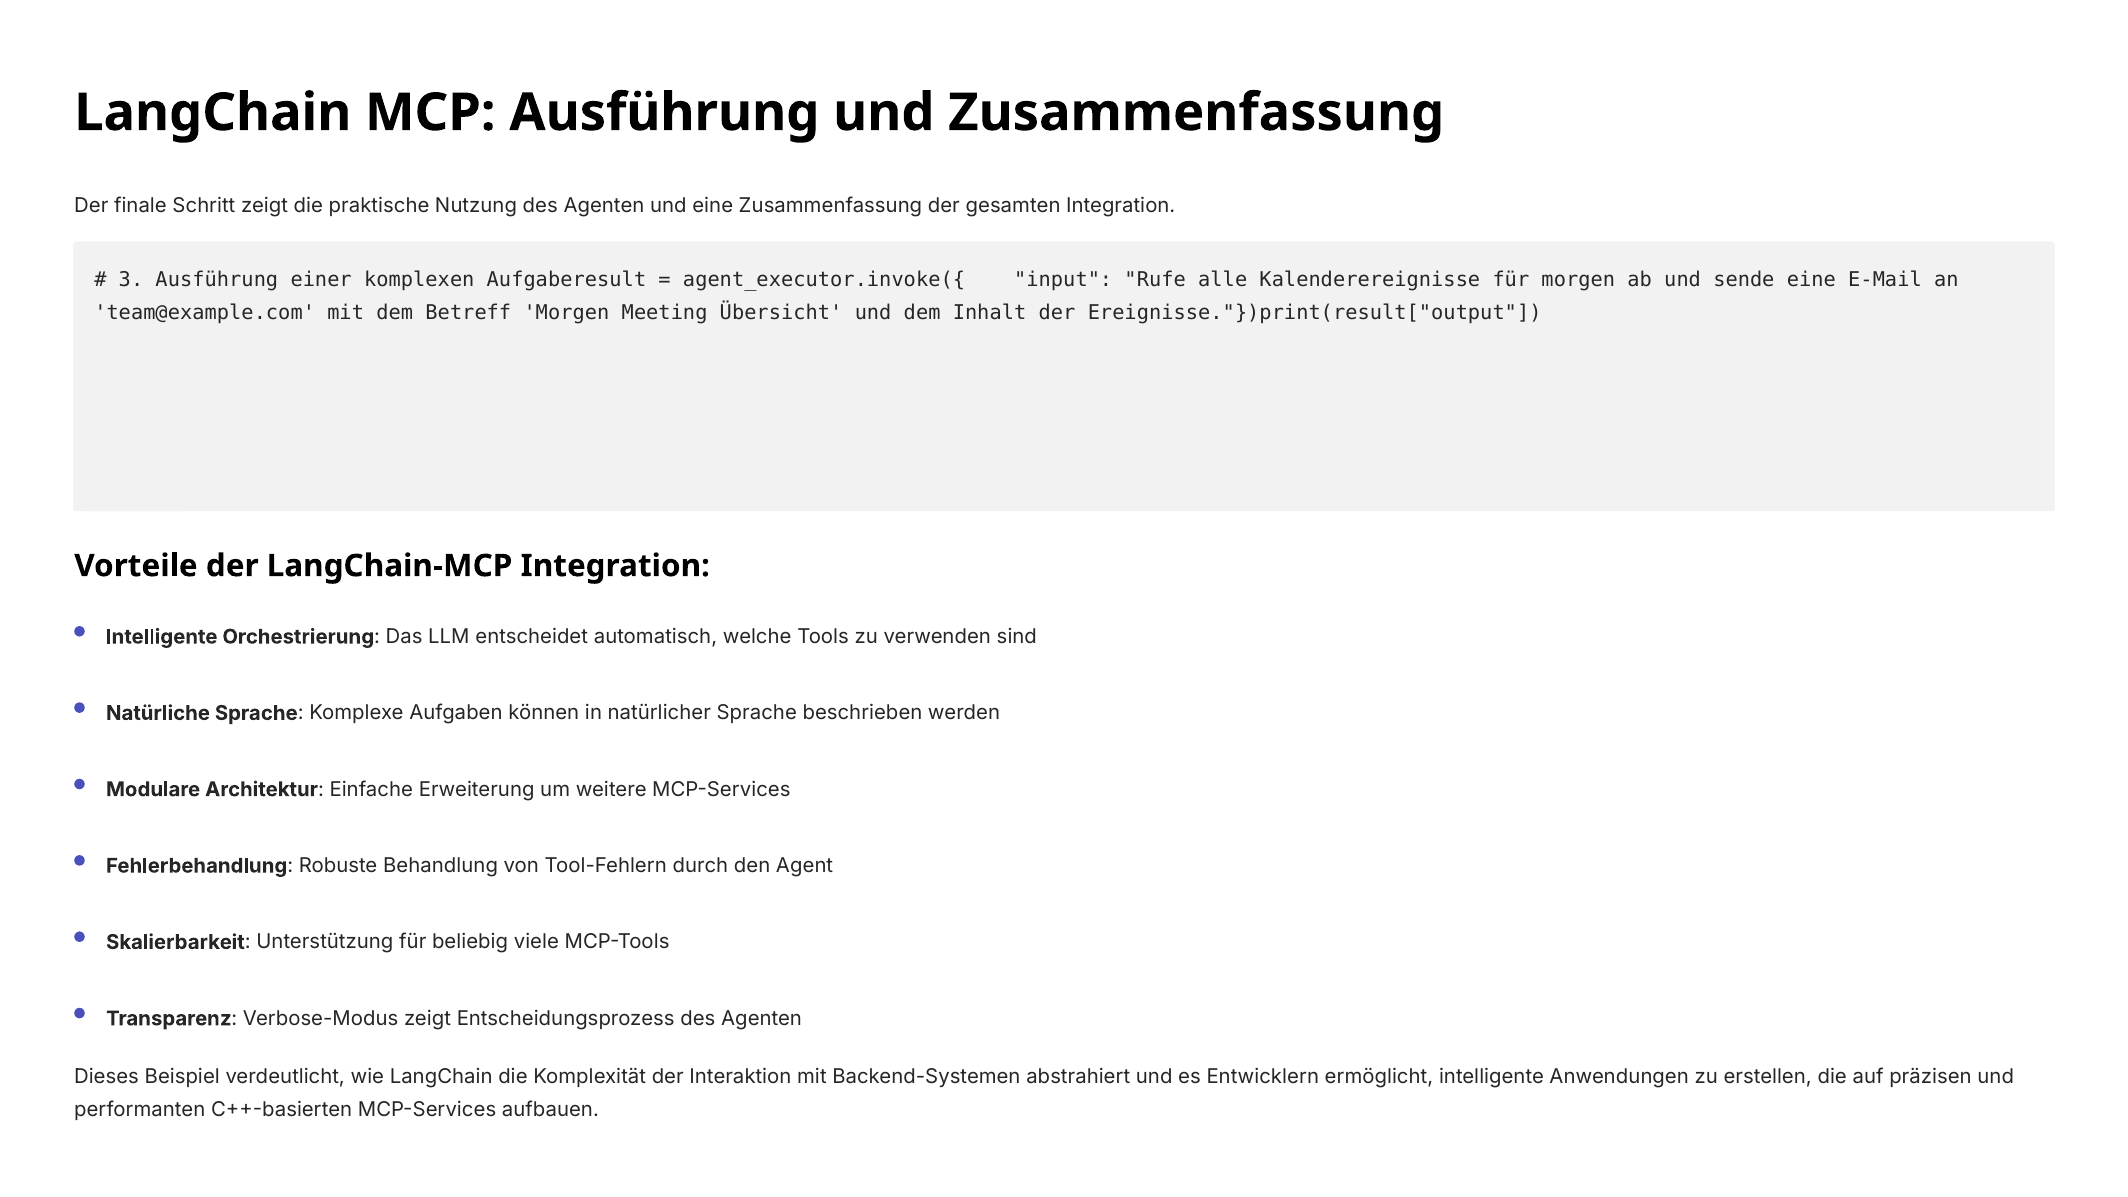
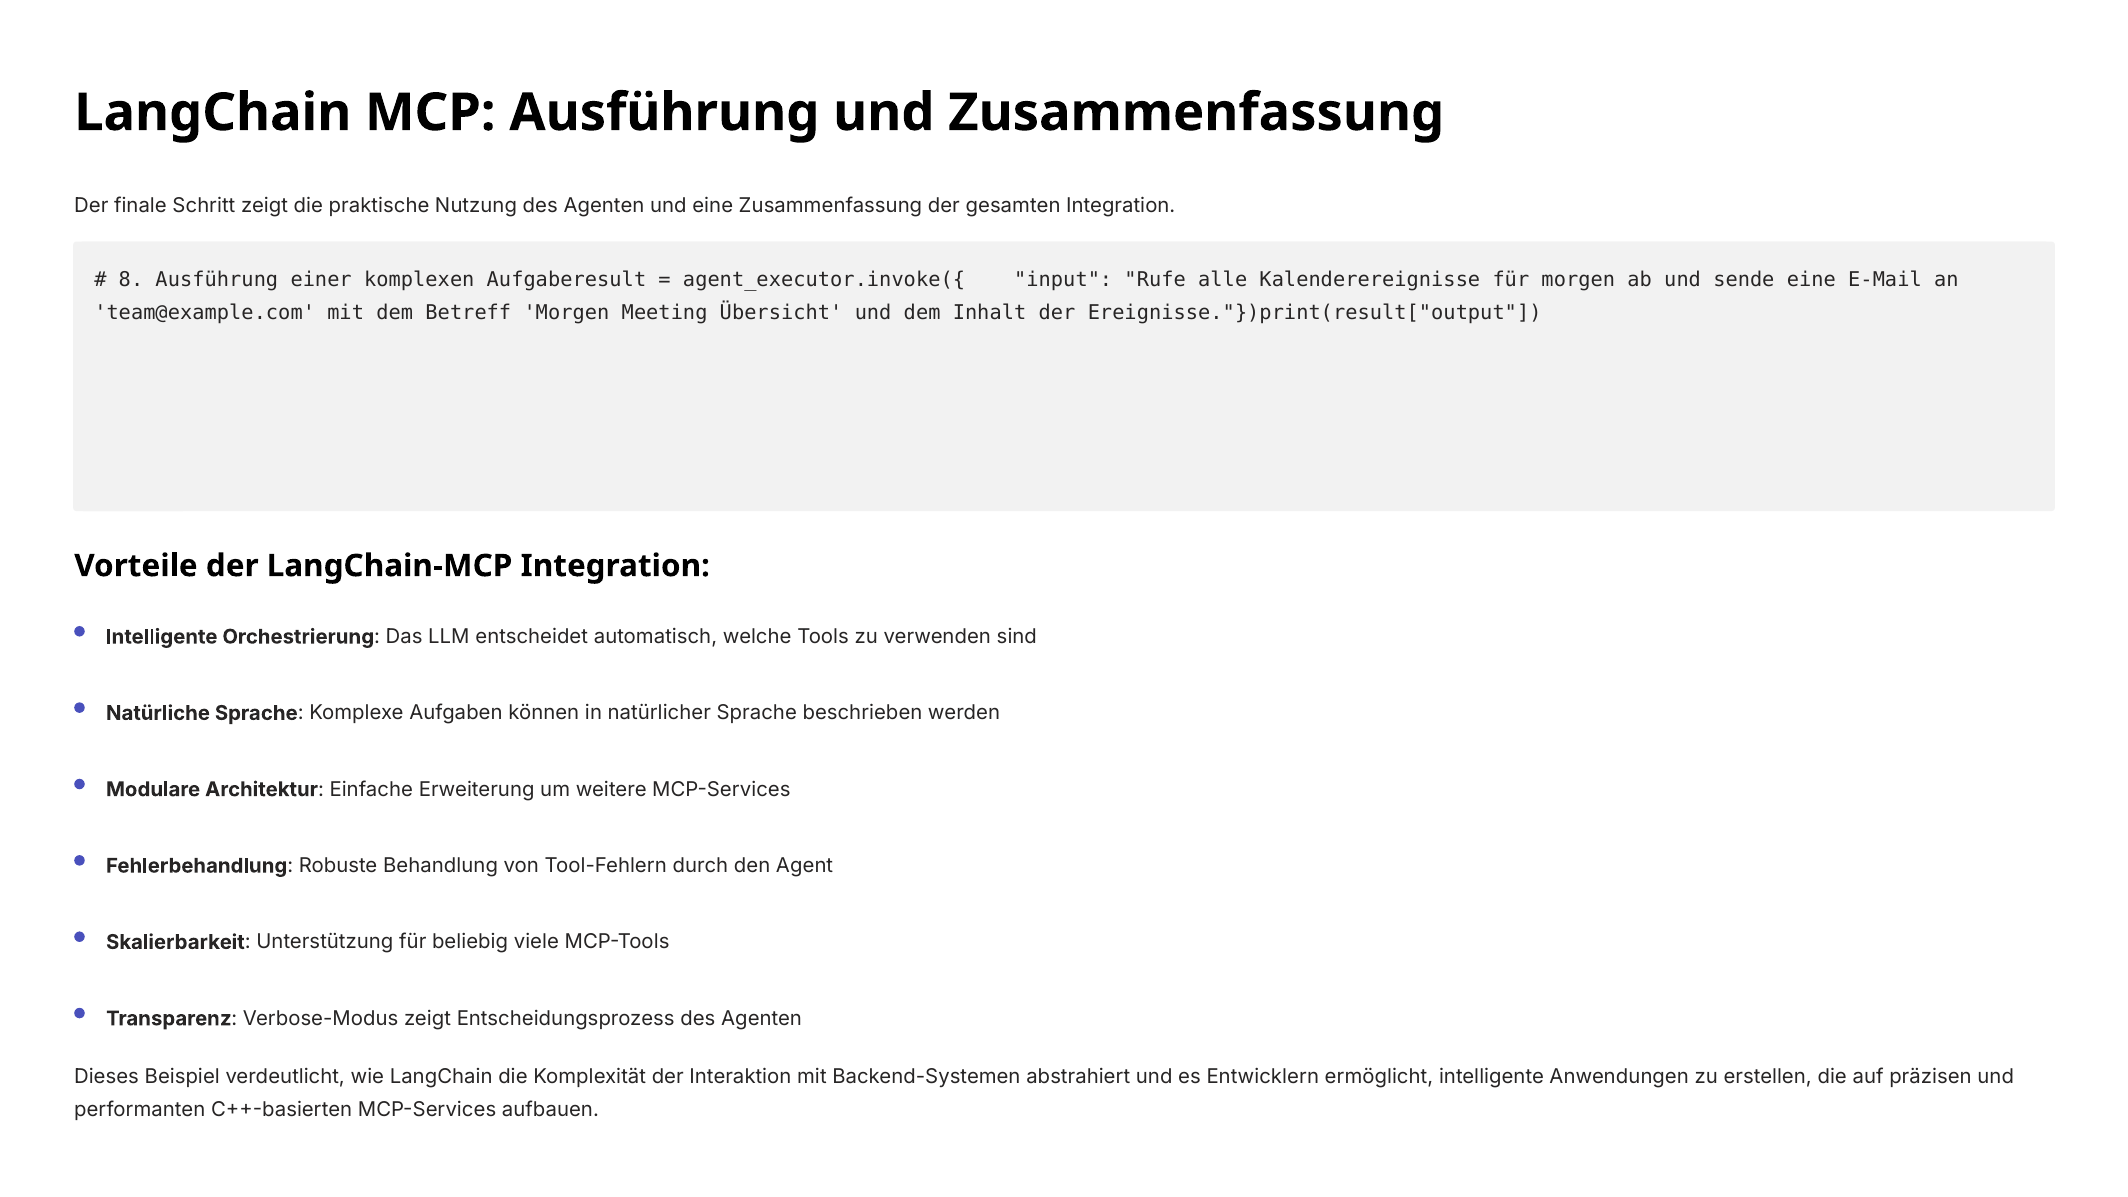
3: 3 -> 8
